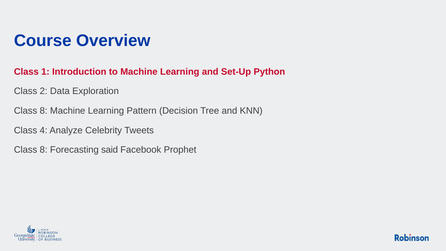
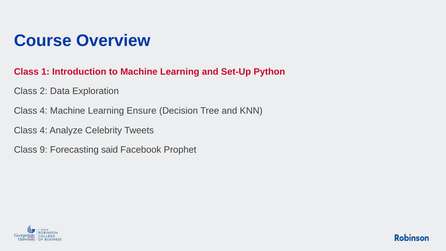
8 at (44, 111): 8 -> 4
Pattern: Pattern -> Ensure
8 at (44, 150): 8 -> 9
